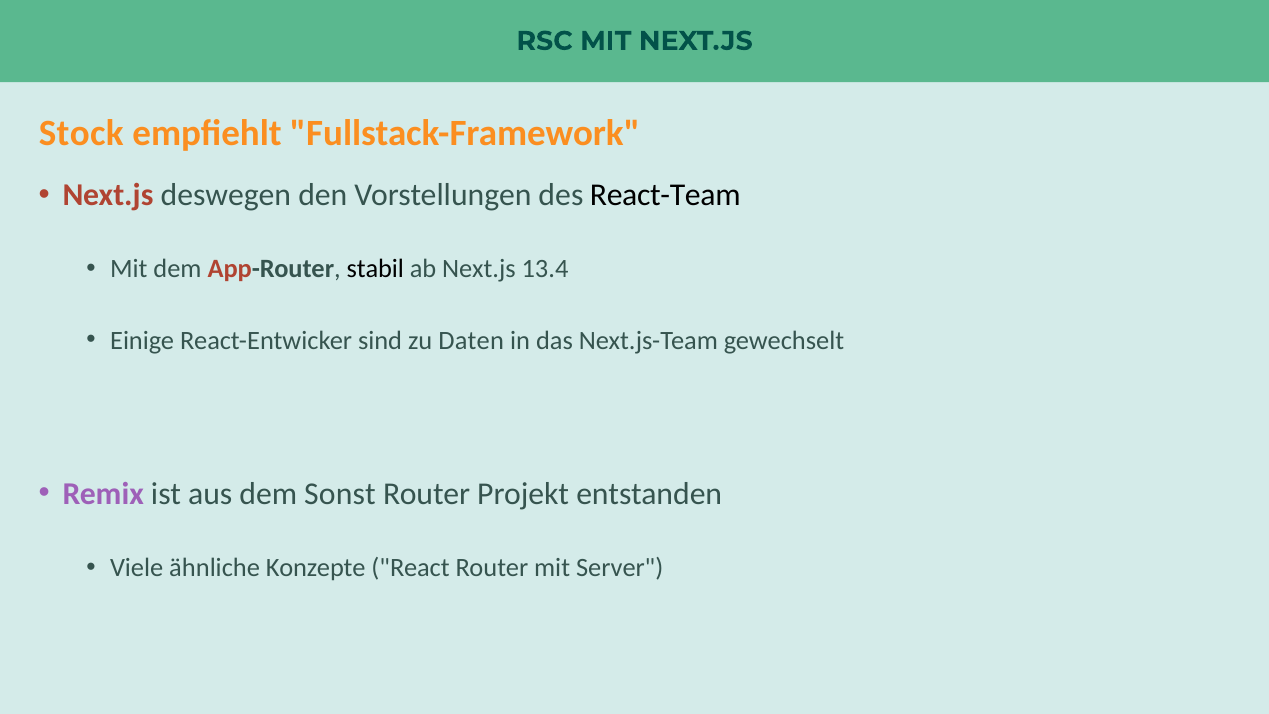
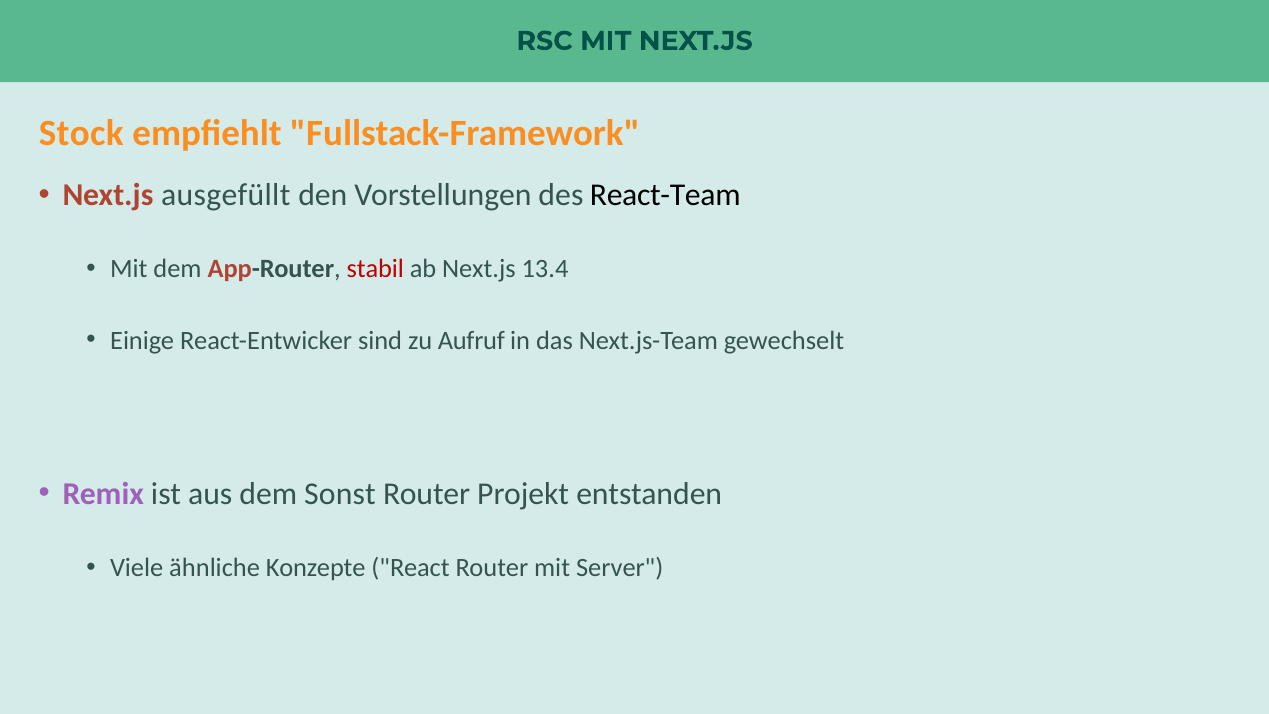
deswegen: deswegen -> ausgefüllt
stabil colour: black -> red
Daten: Daten -> Aufruf
